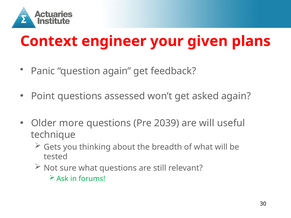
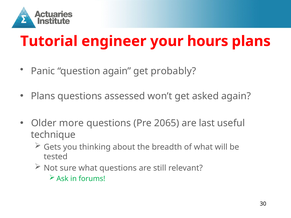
Context: Context -> Tutorial
given: given -> hours
feedback: feedback -> probably
Point at (43, 96): Point -> Plans
2039: 2039 -> 2065
are will: will -> last
